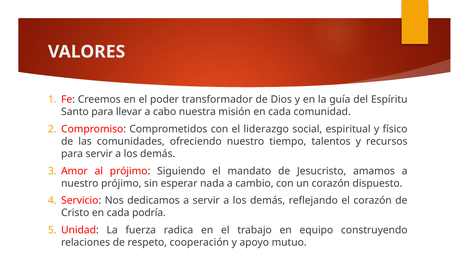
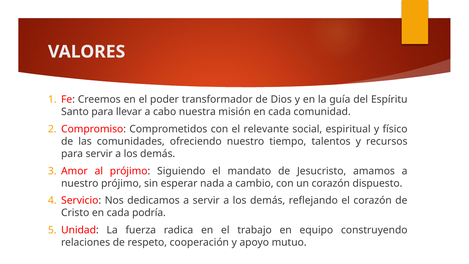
liderazgo: liderazgo -> relevante
